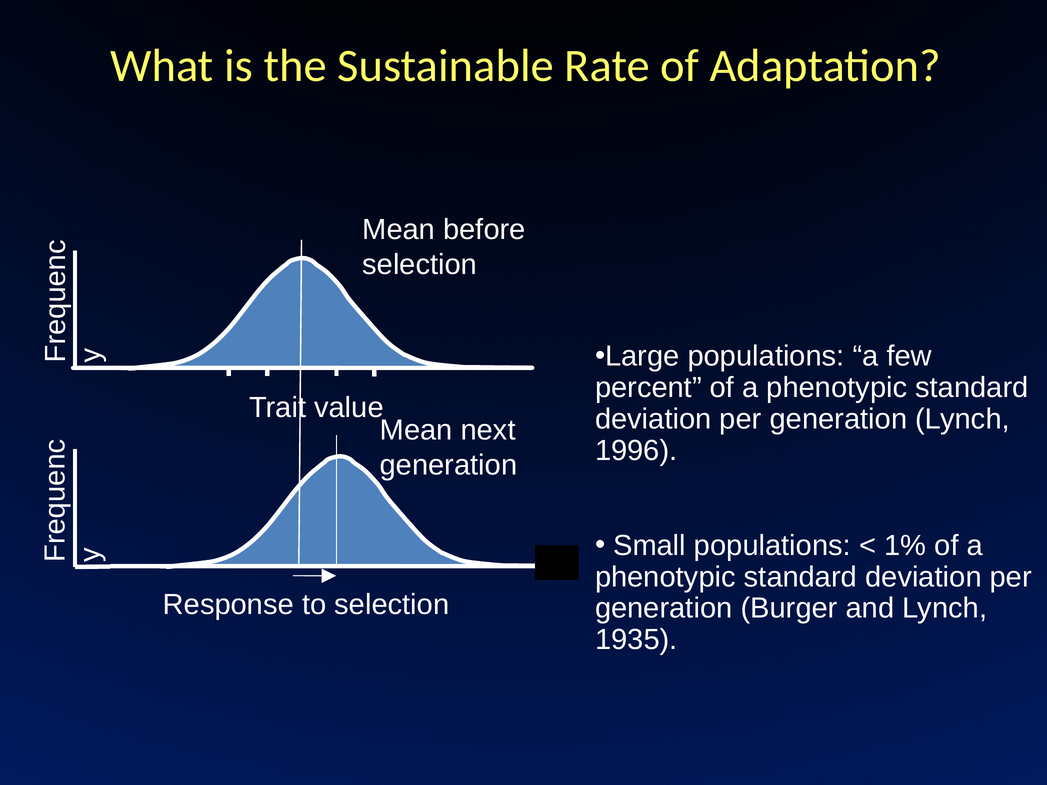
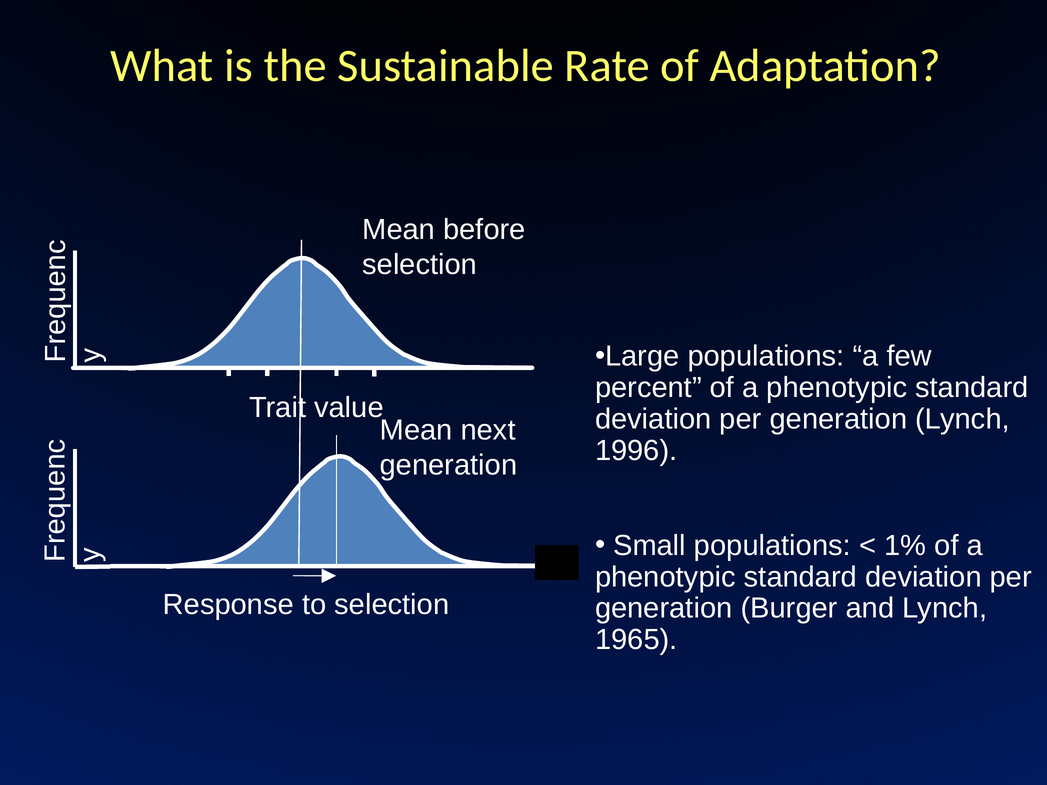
1935: 1935 -> 1965
